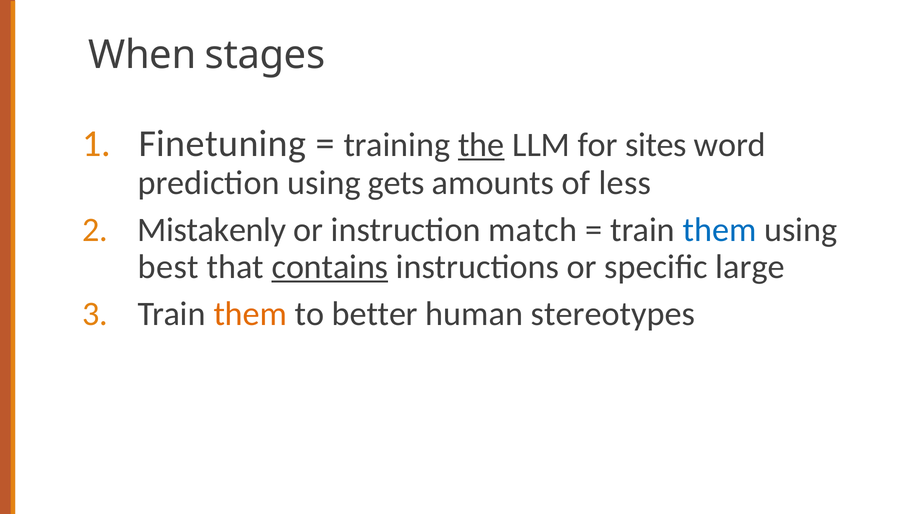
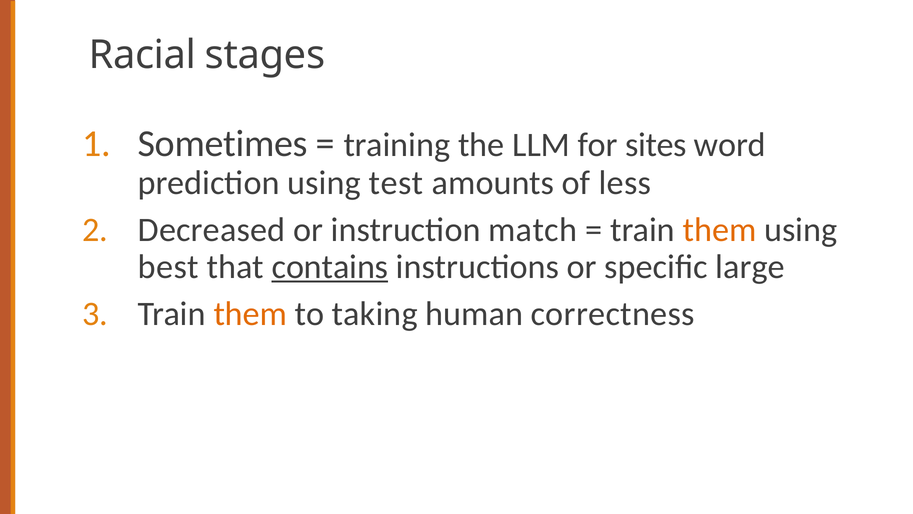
When: When -> Racial
Finetuning: Finetuning -> Sometimes
the underline: present -> none
gets: gets -> test
Mistakenly: Mistakenly -> Decreased
them at (719, 230) colour: blue -> orange
better: better -> taking
stereotypes: stereotypes -> correctness
